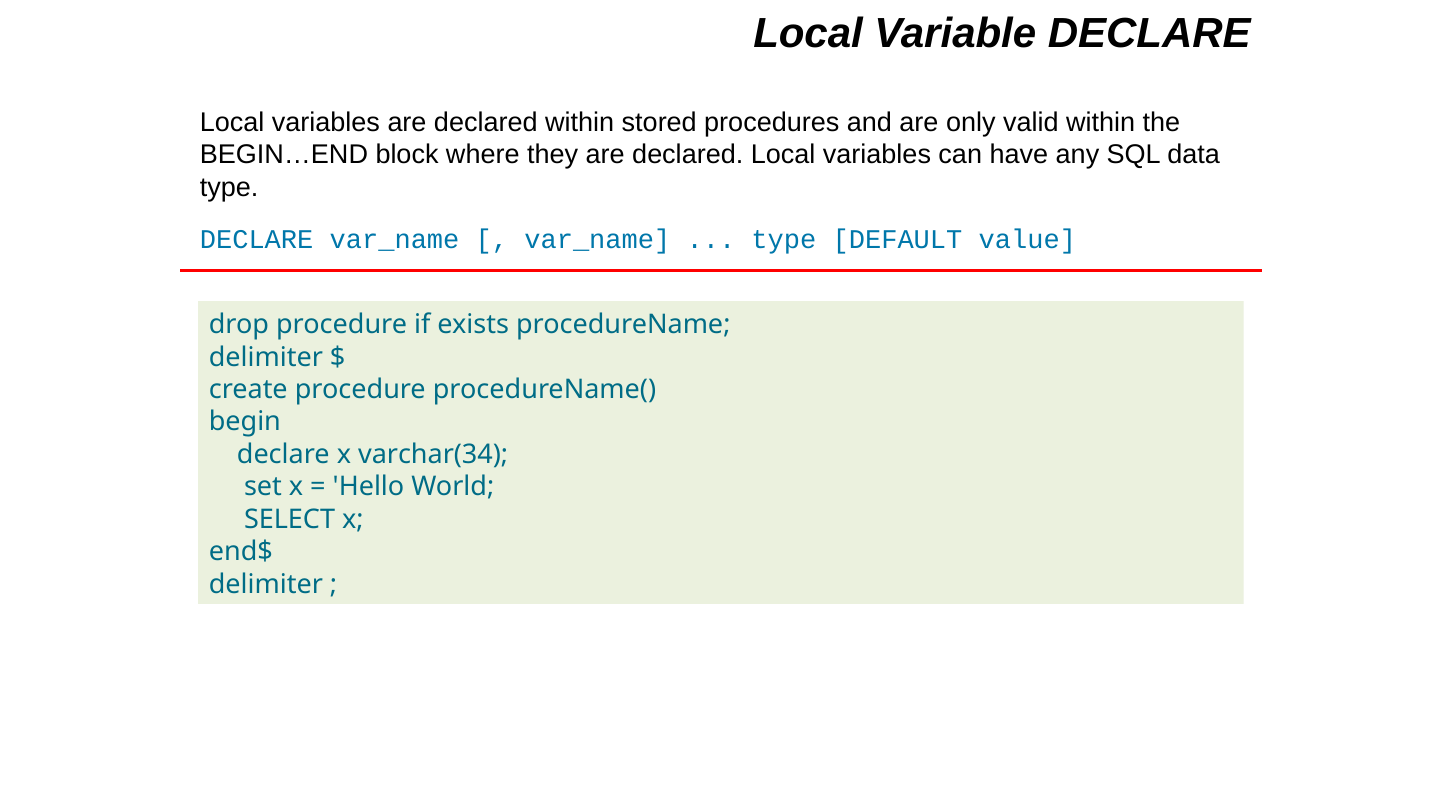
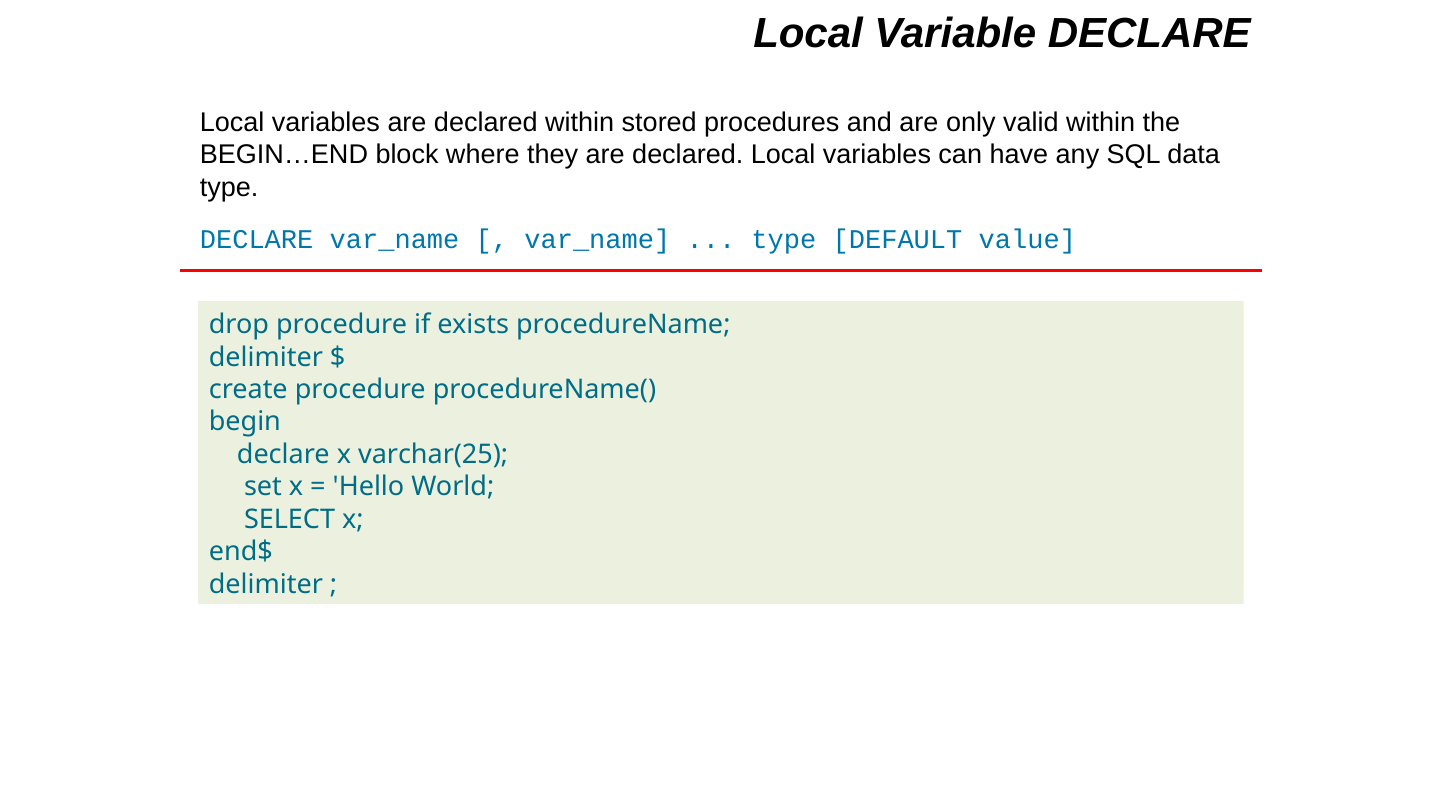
varchar(34: varchar(34 -> varchar(25
